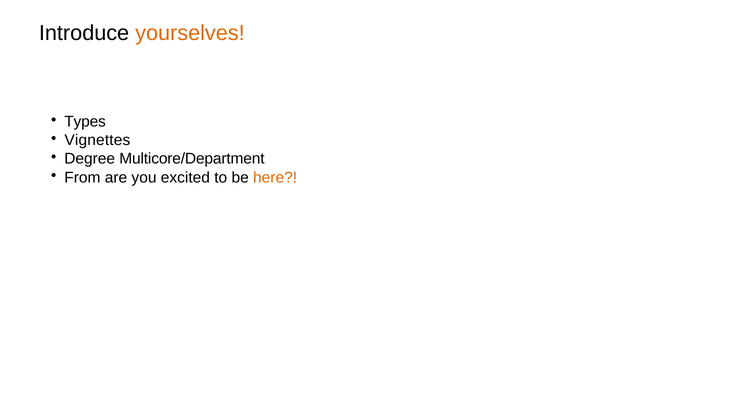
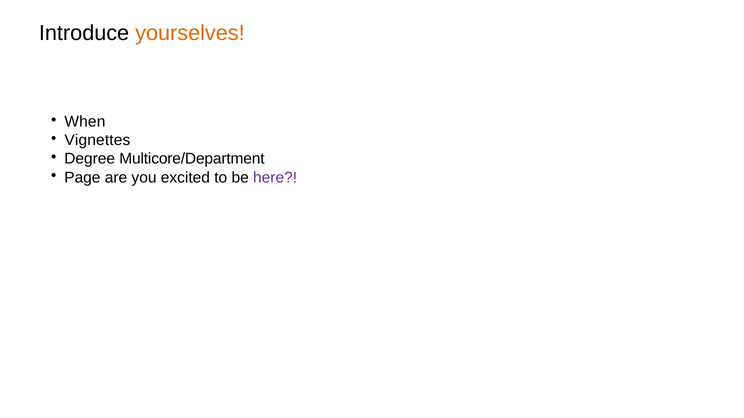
Types: Types -> When
From: From -> Page
here colour: orange -> purple
